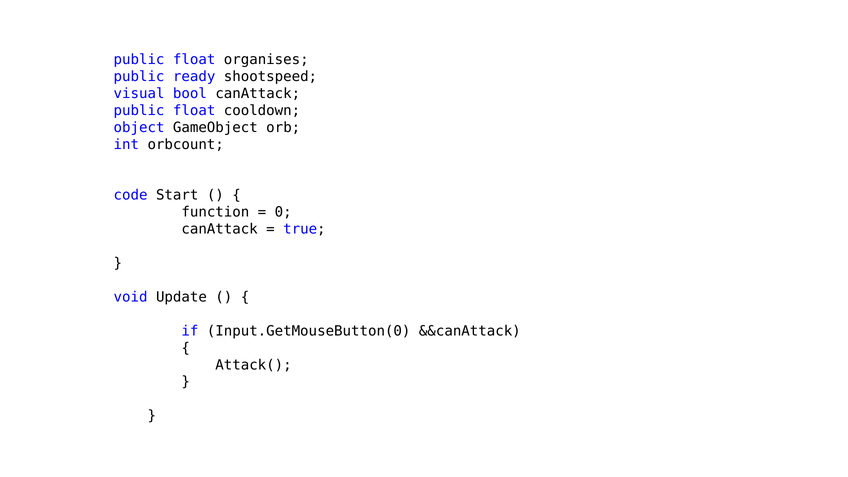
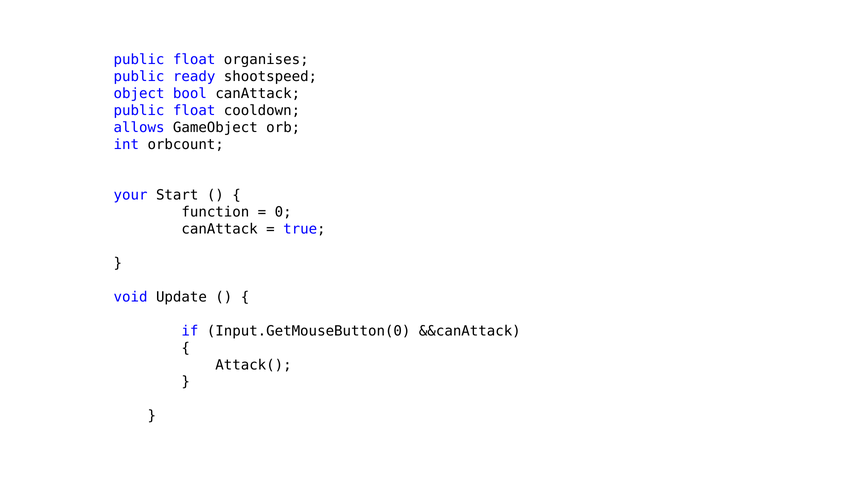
visual: visual -> object
object: object -> allows
code: code -> your
